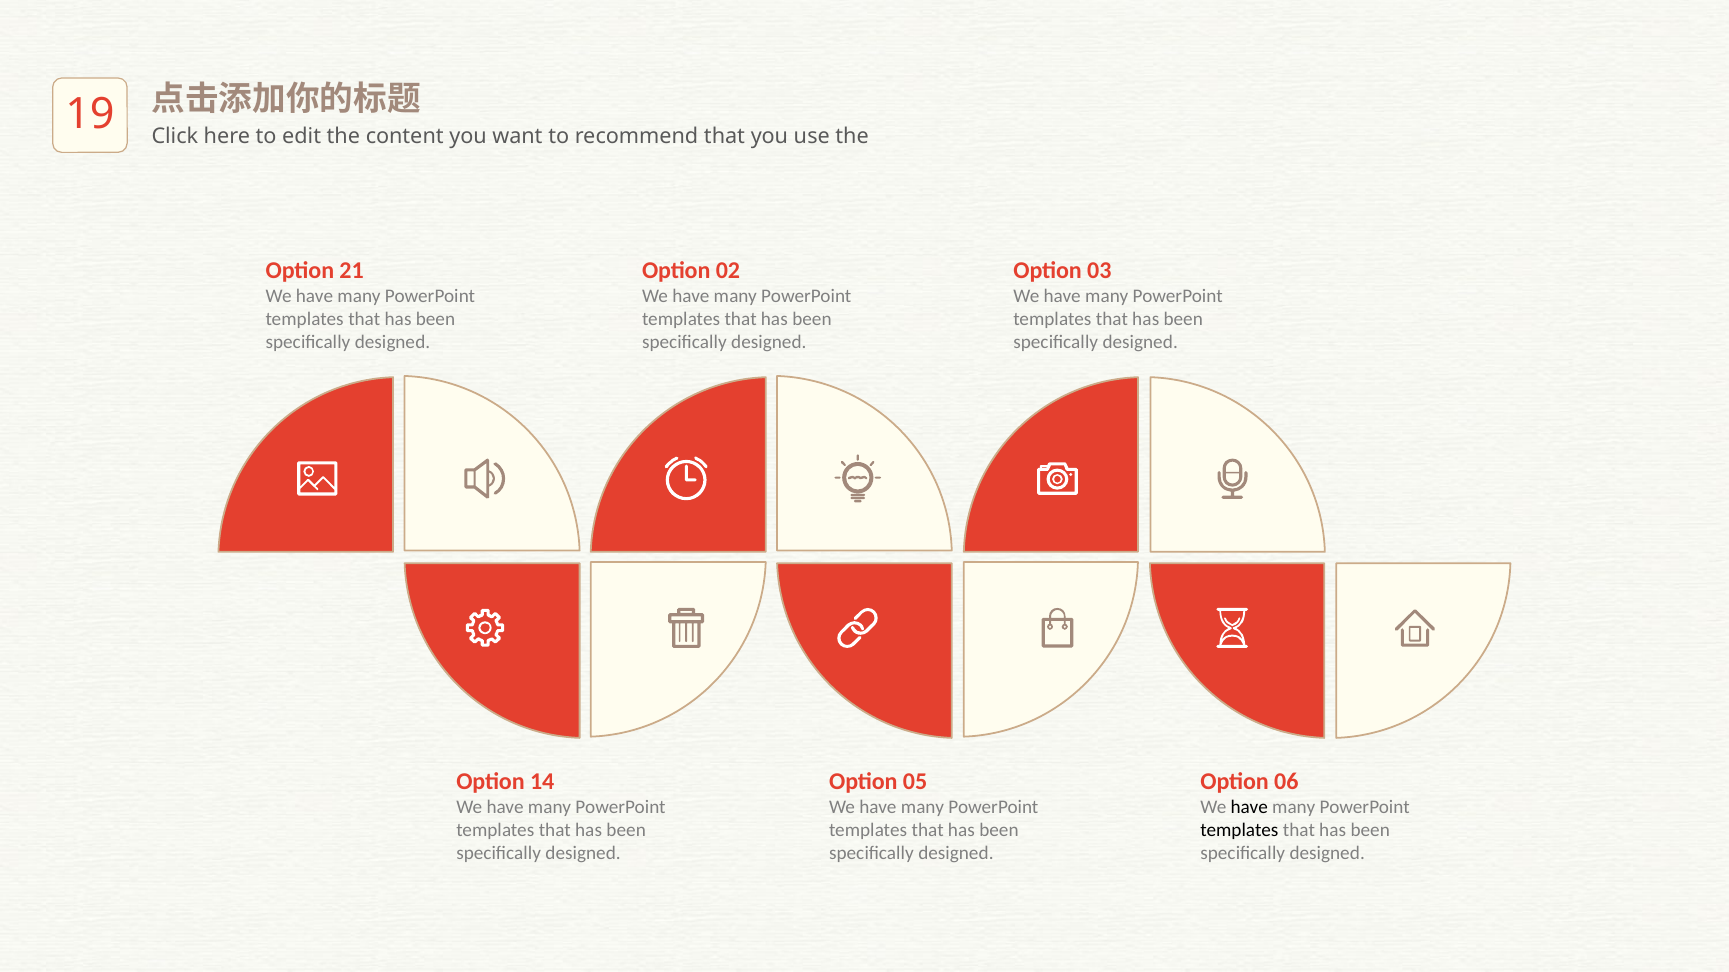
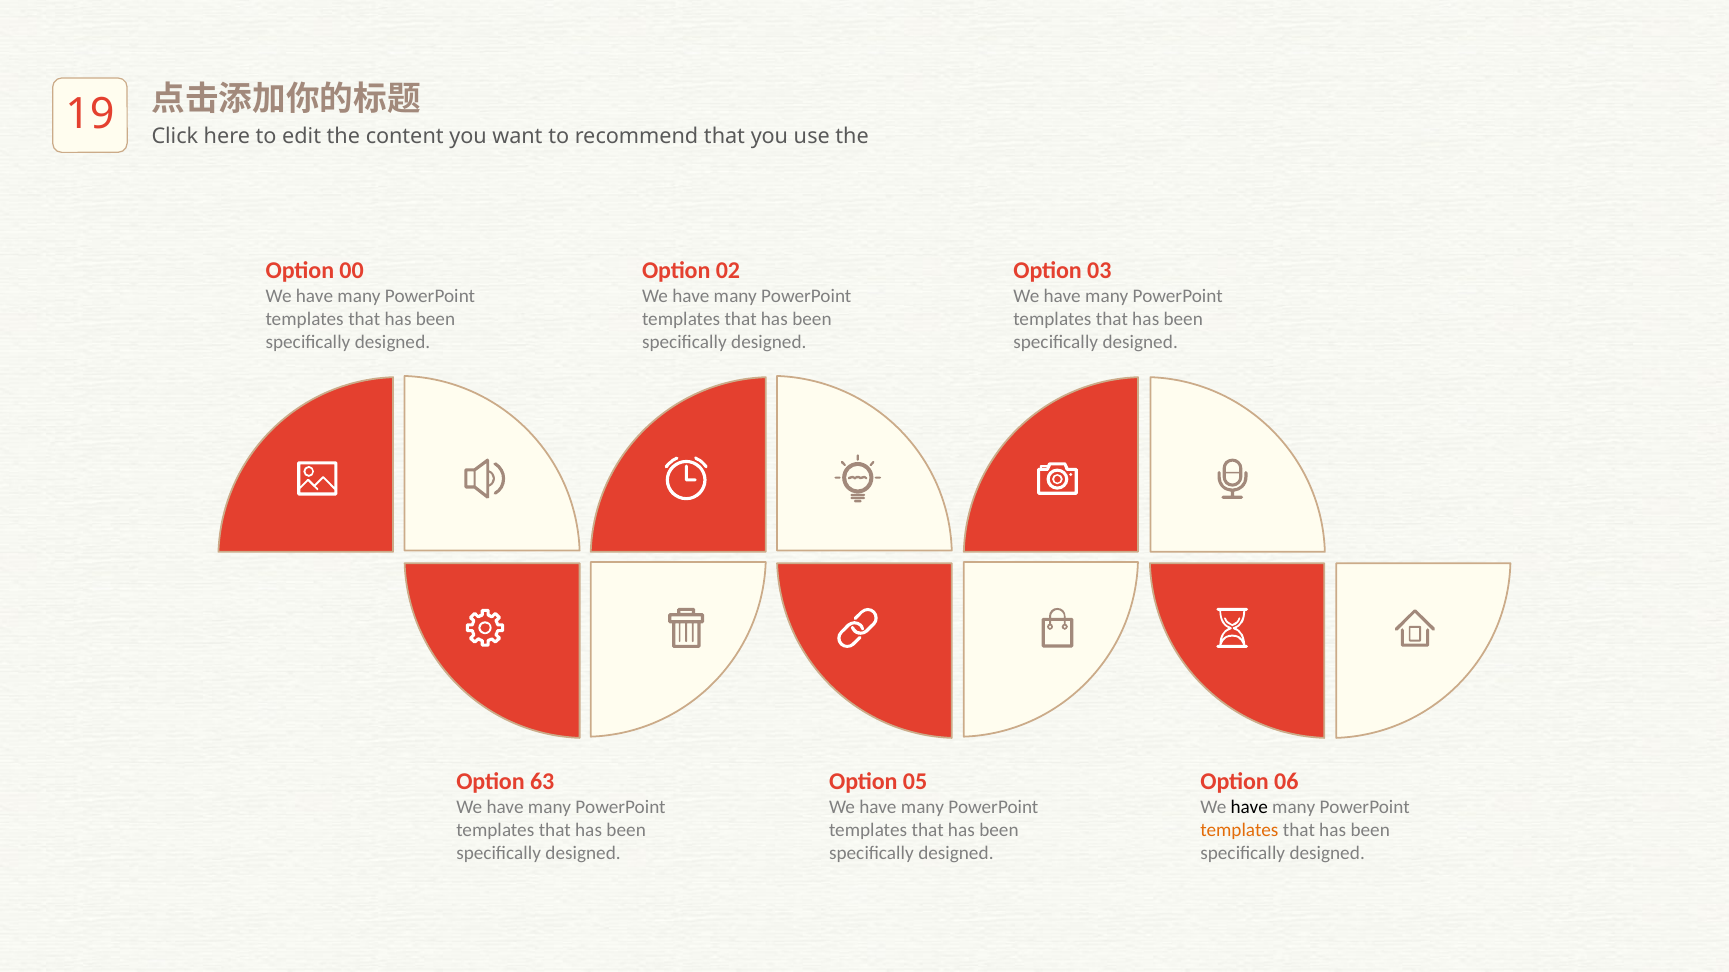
21: 21 -> 00
14: 14 -> 63
templates at (1239, 831) colour: black -> orange
